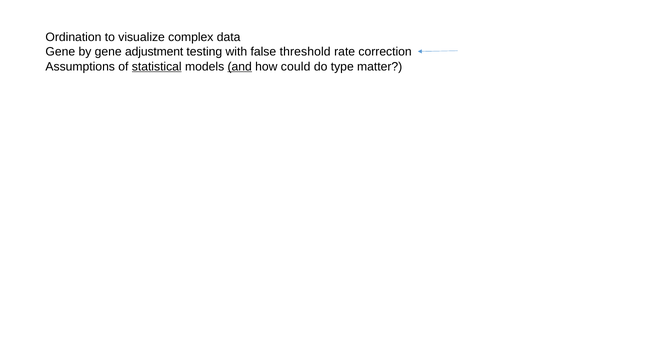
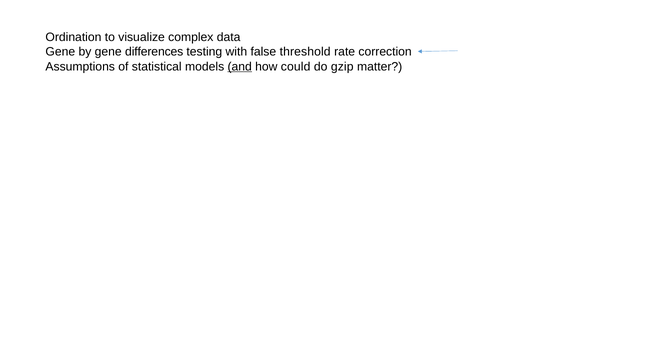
adjustment: adjustment -> differences
statistical underline: present -> none
type: type -> gzip
